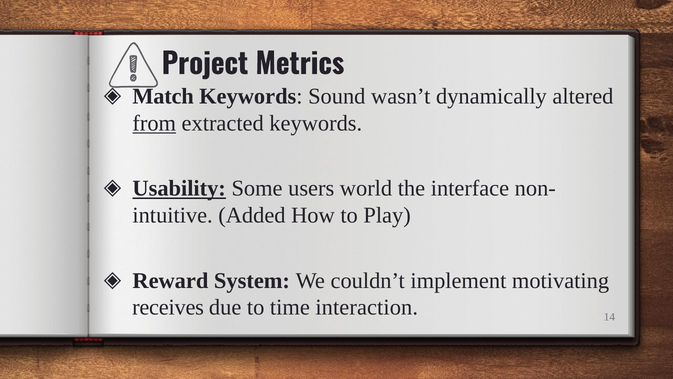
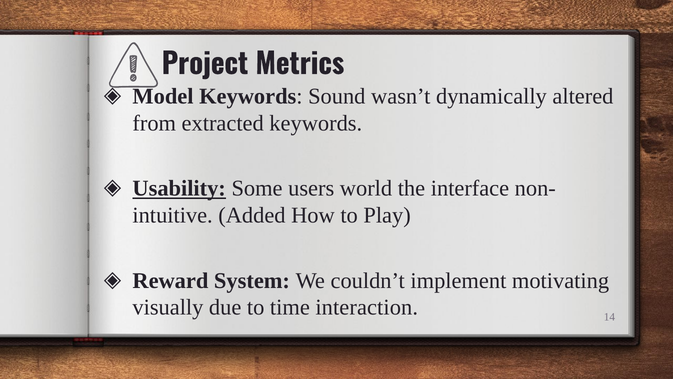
Match: Match -> Model
from underline: present -> none
receives: receives -> visually
